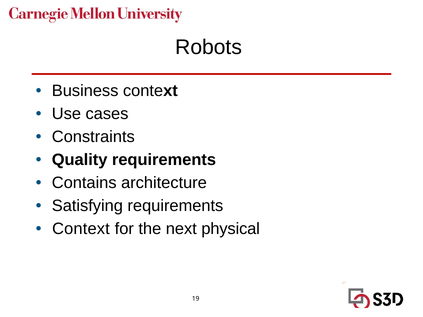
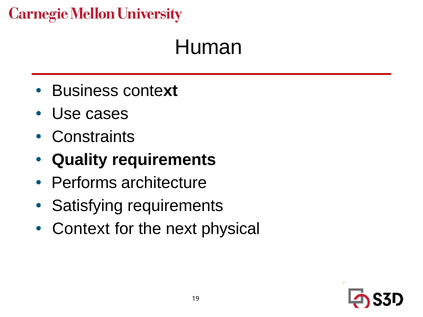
Robots: Robots -> Human
Contains: Contains -> Performs
